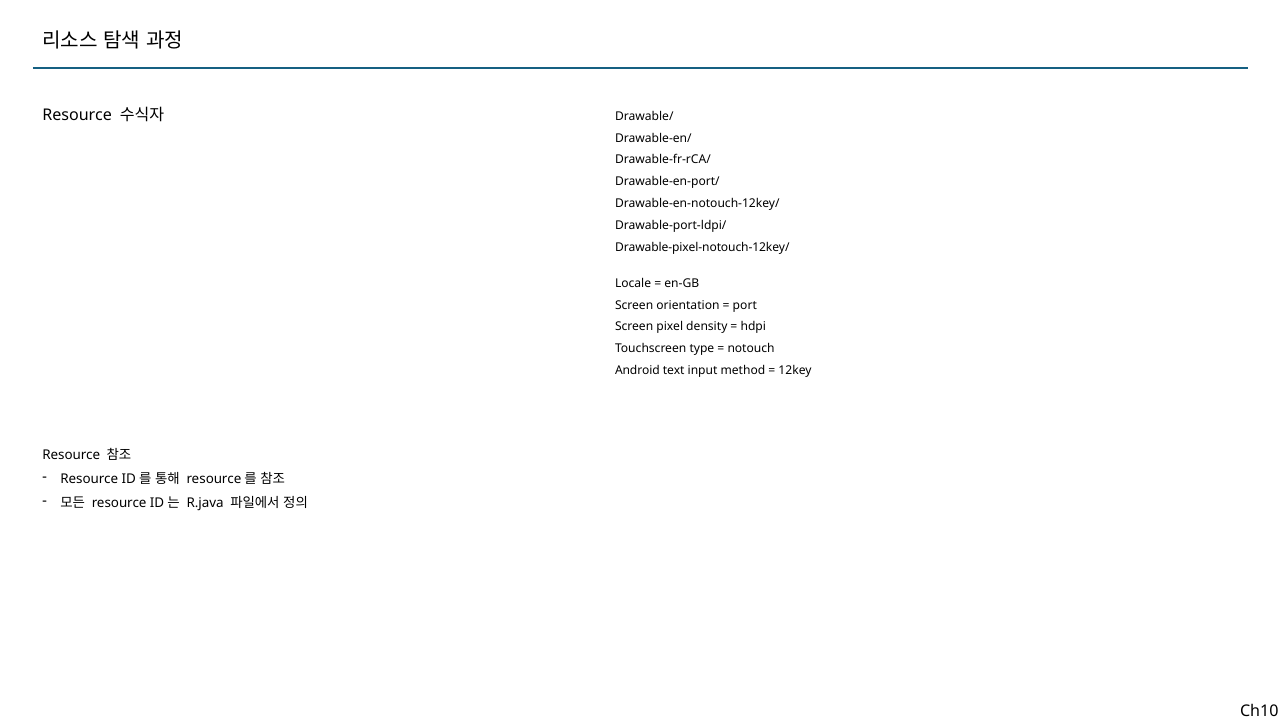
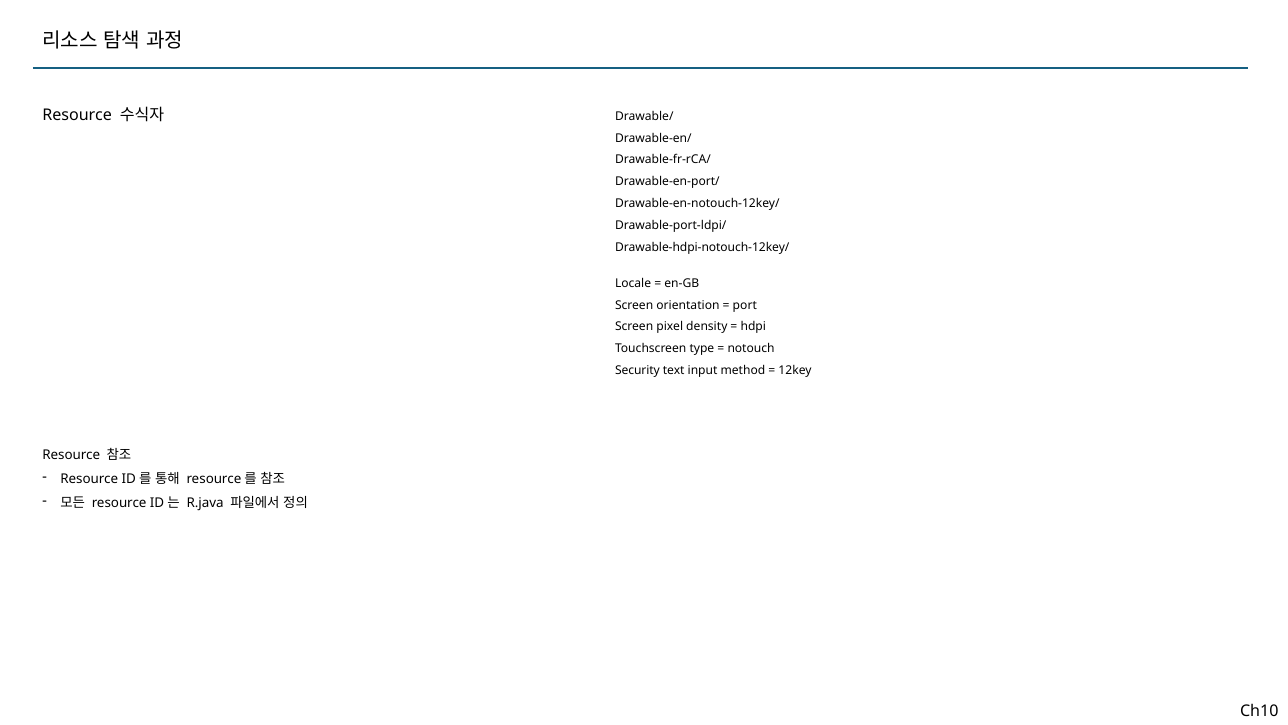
Drawable-pixel-notouch-12key/: Drawable-pixel-notouch-12key/ -> Drawable-hdpi-notouch-12key/
Android: Android -> Security
